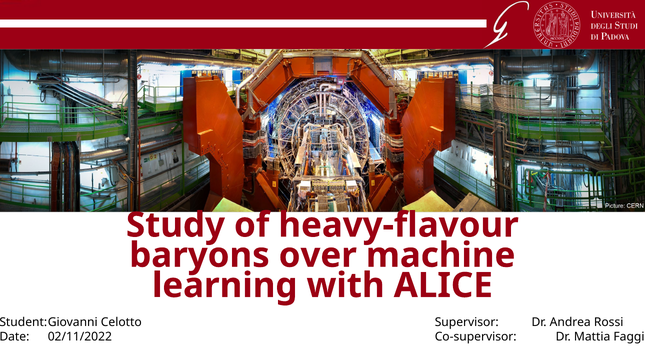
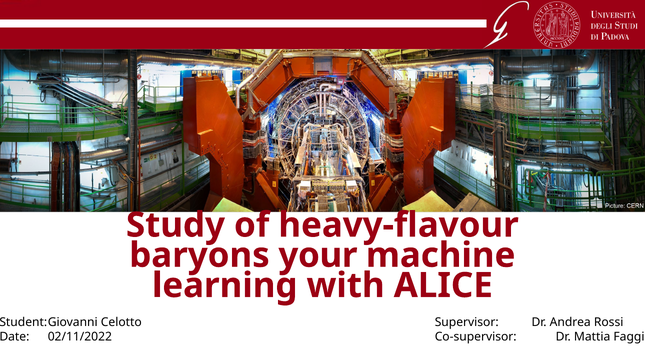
over: over -> your
